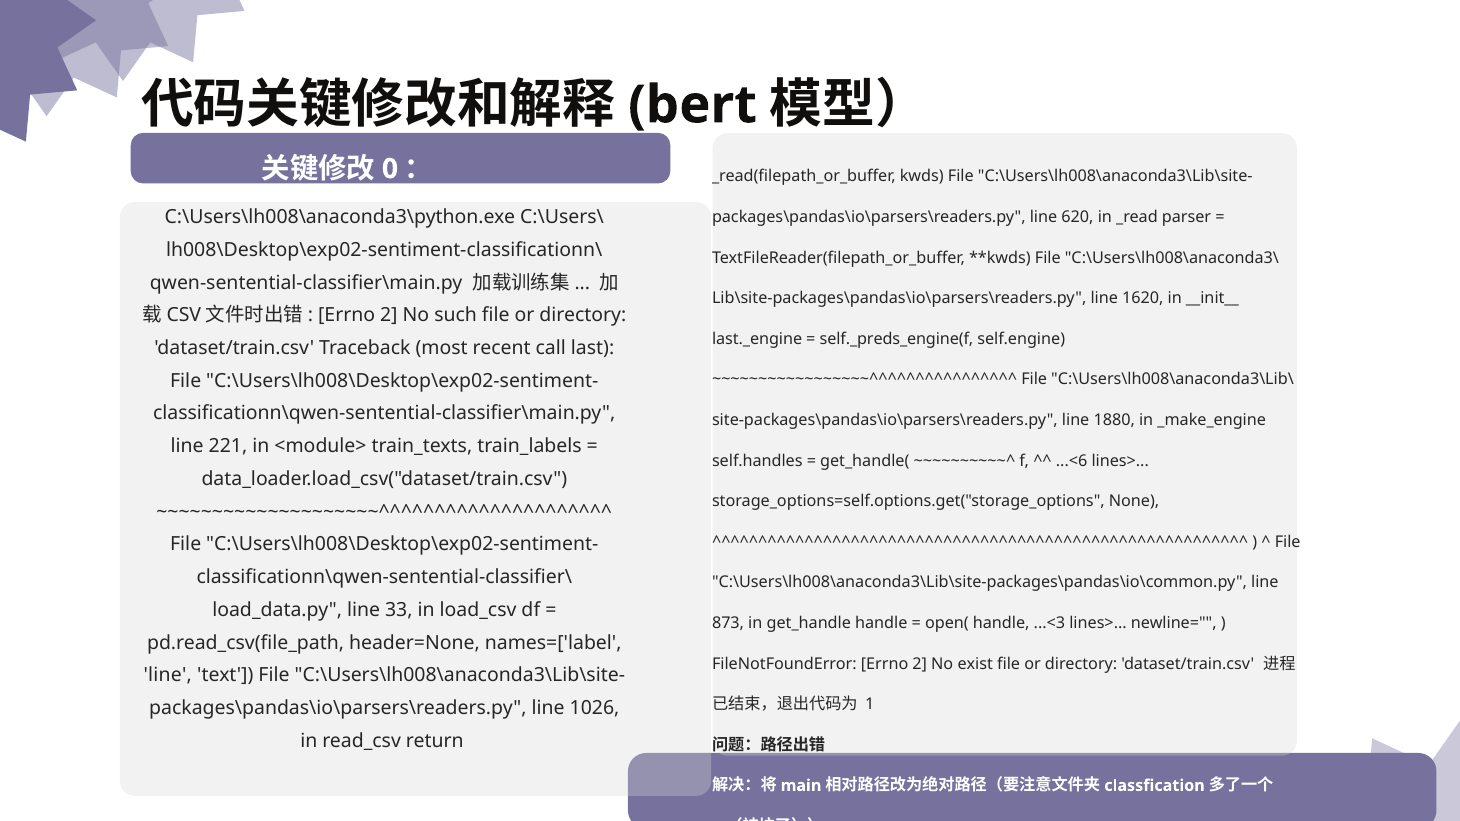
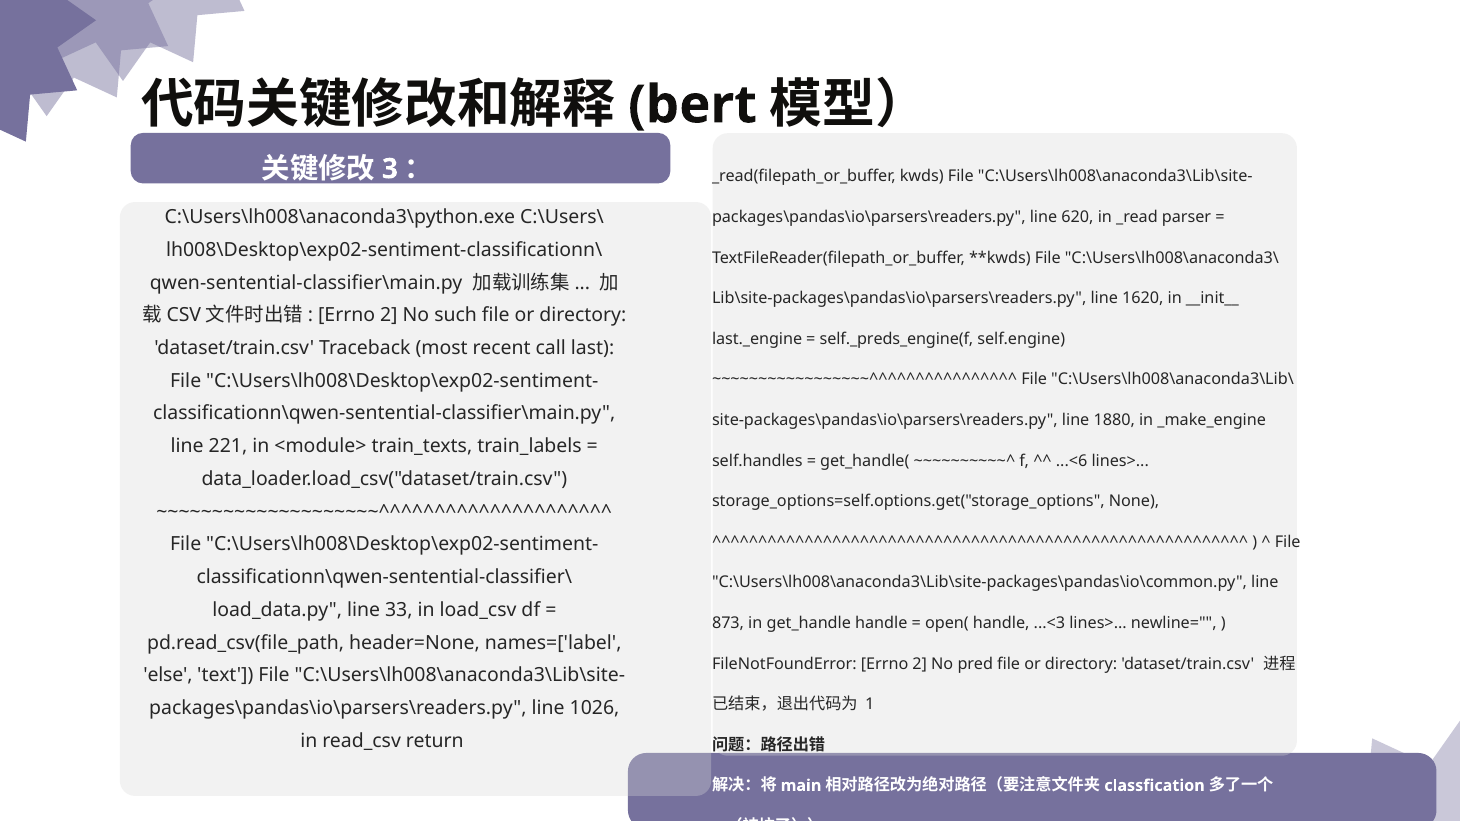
0: 0 -> 3
exist: exist -> pred
line at (168, 676): line -> else
